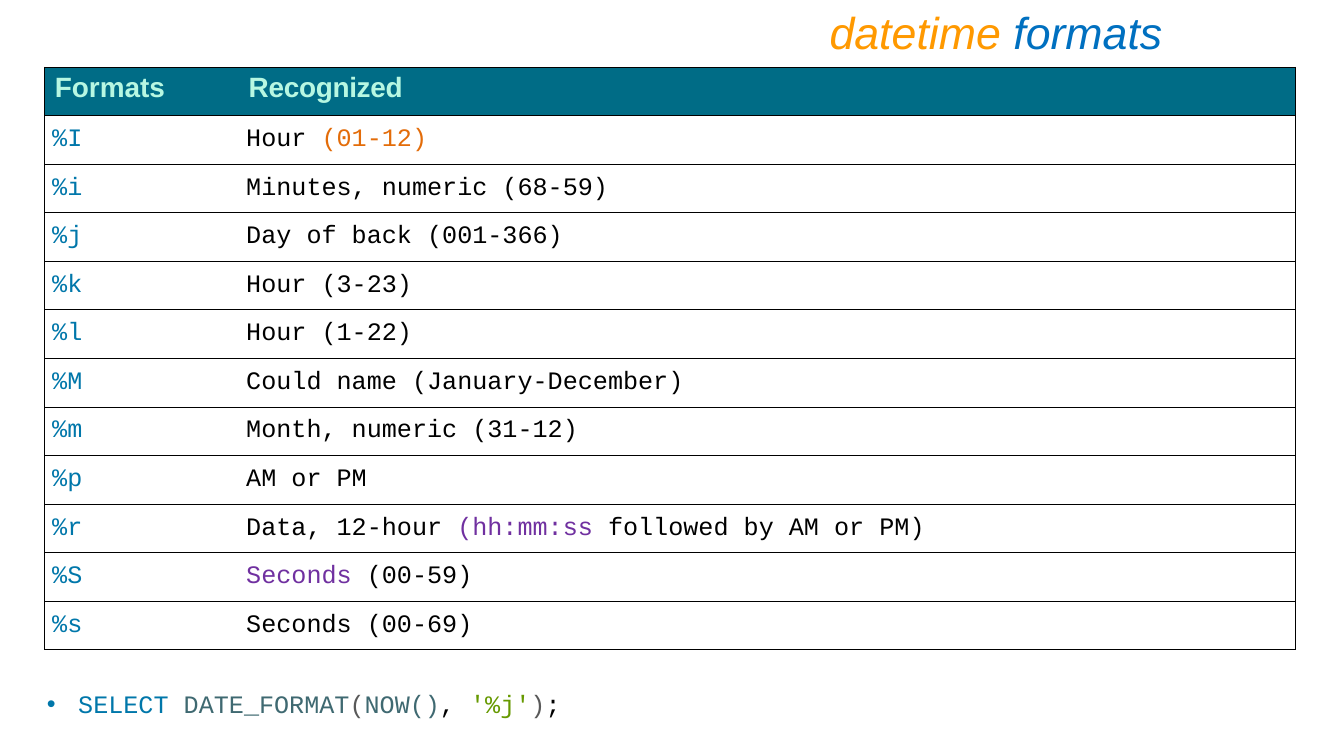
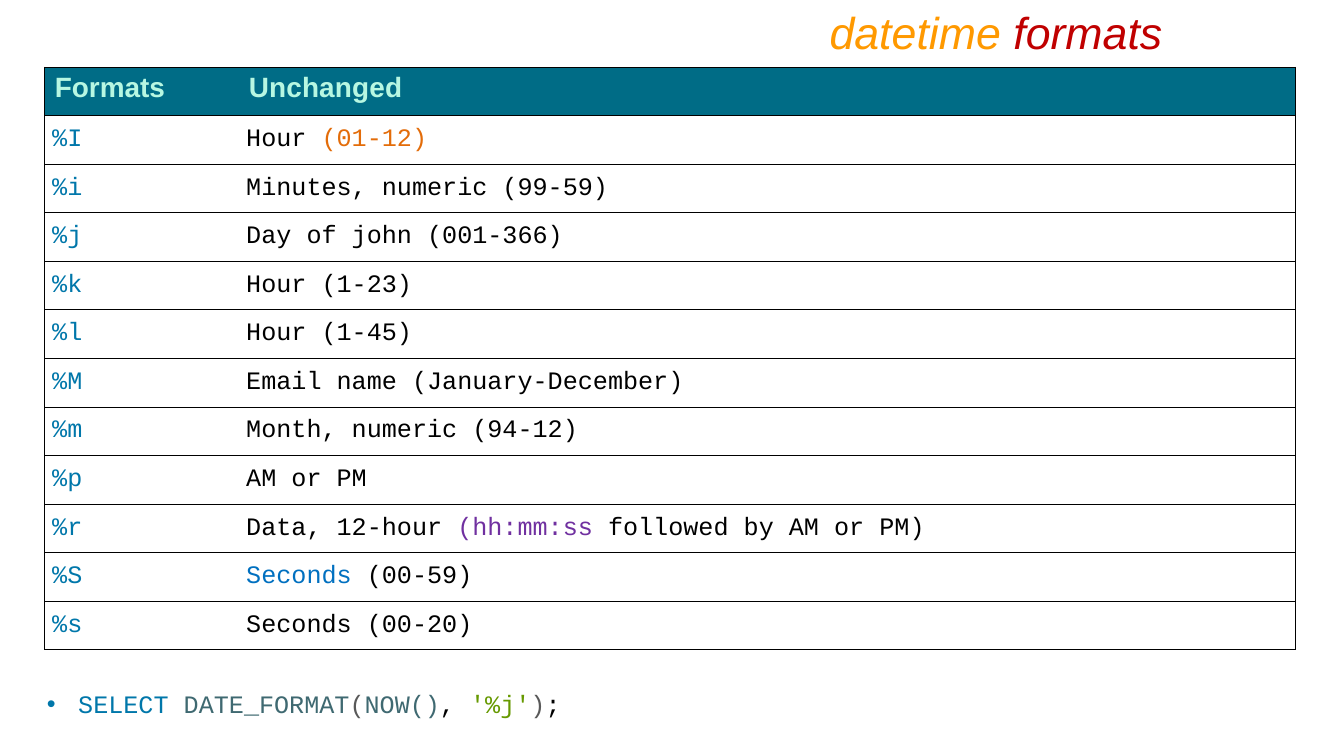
formats at (1088, 35) colour: blue -> red
Recognized: Recognized -> Unchanged
68-59: 68-59 -> 99-59
back: back -> john
3-23: 3-23 -> 1-23
1-22: 1-22 -> 1-45
Could: Could -> Email
31-12: 31-12 -> 94-12
Seconds at (299, 576) colour: purple -> blue
00-69: 00-69 -> 00-20
